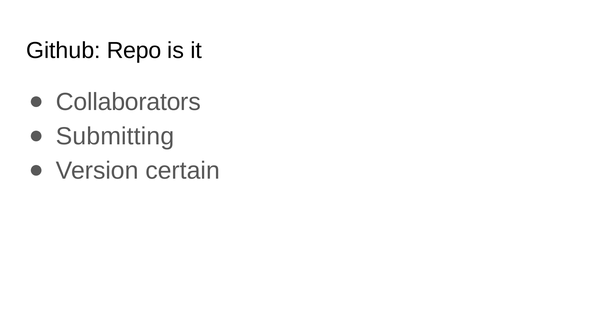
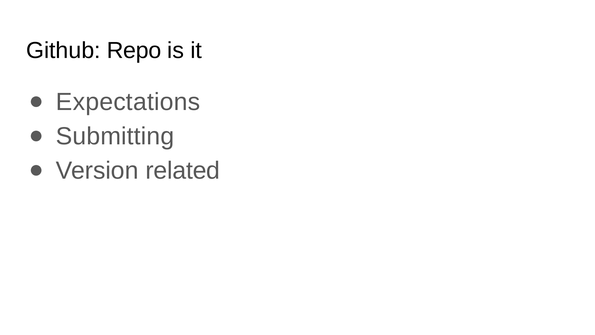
Collaborators: Collaborators -> Expectations
certain: certain -> related
